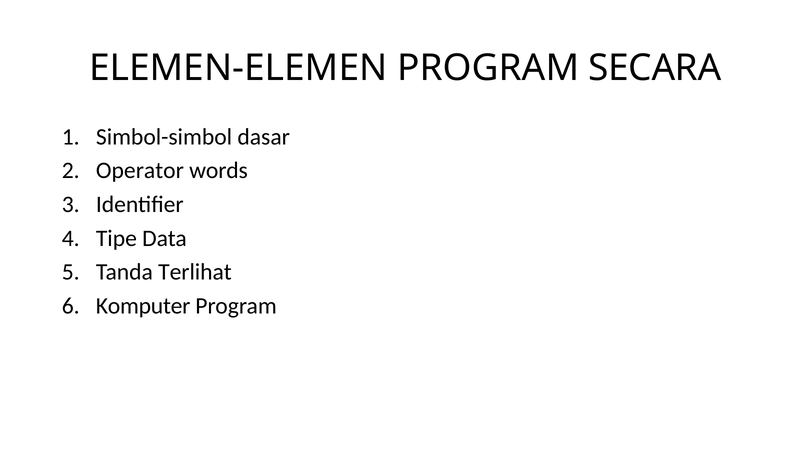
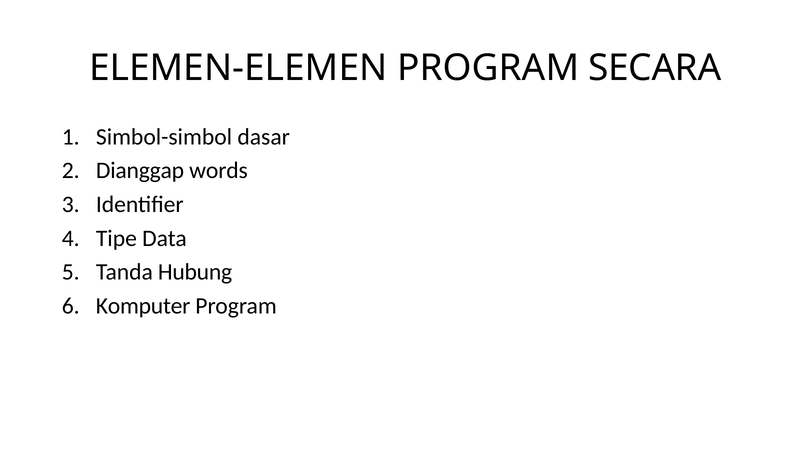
Operator: Operator -> Dianggap
Terlihat: Terlihat -> Hubung
